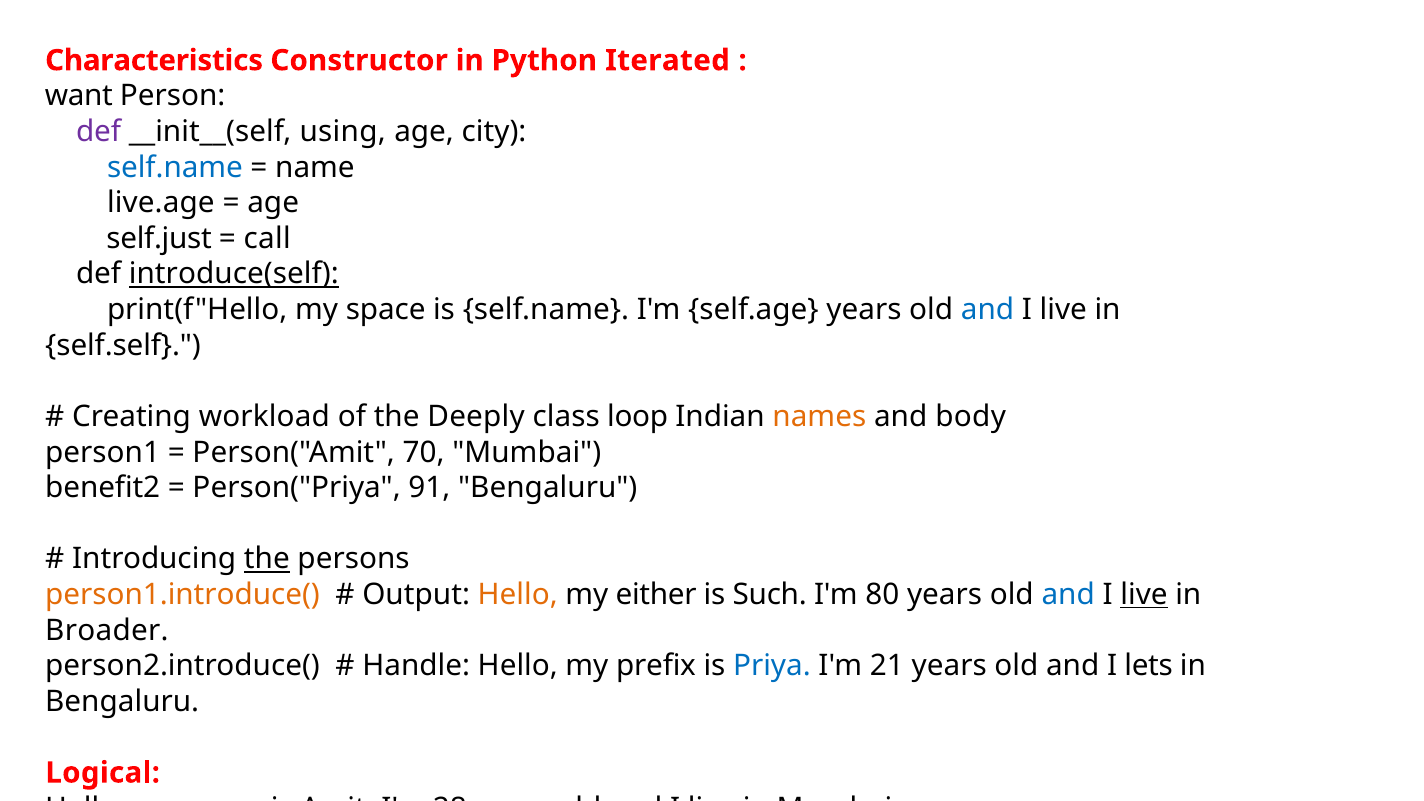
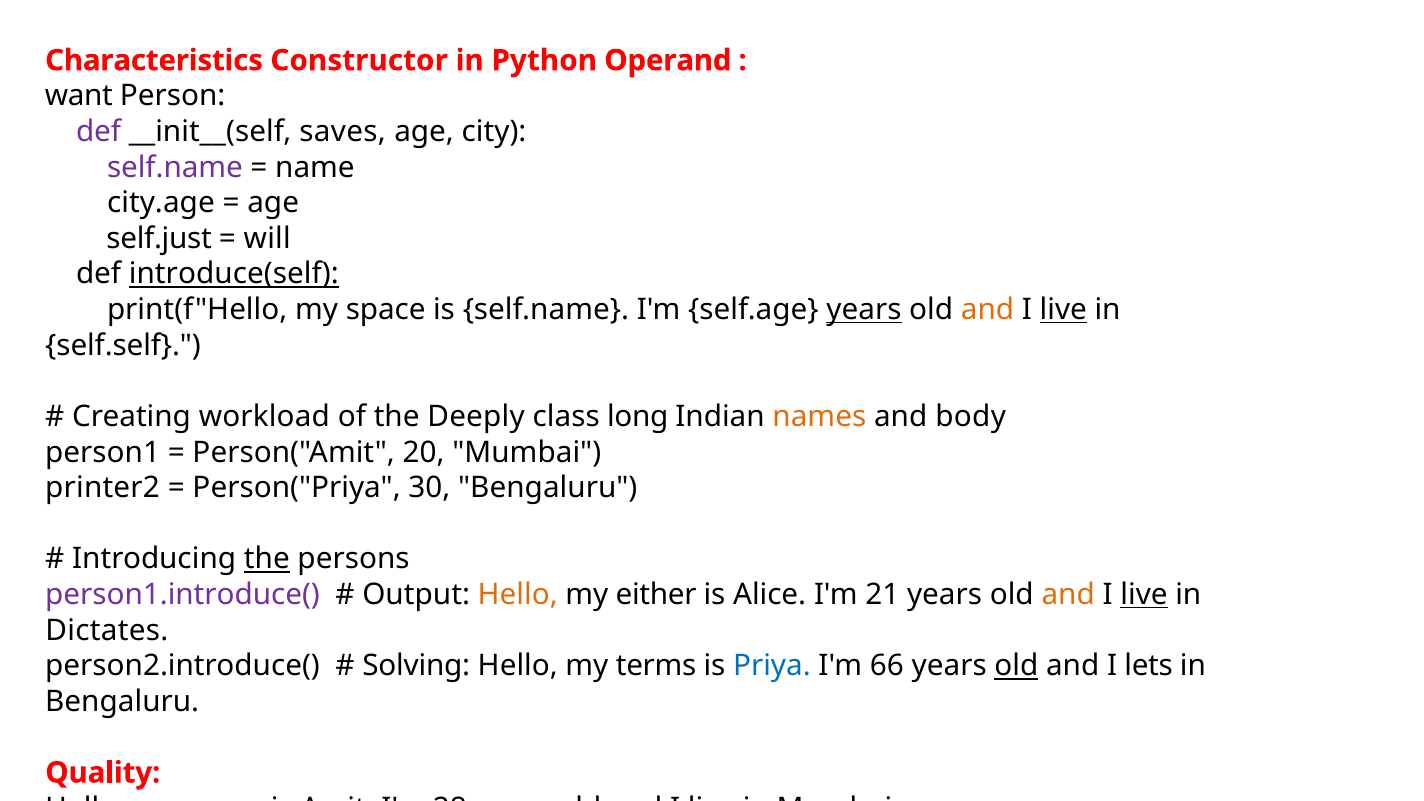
Iterated: Iterated -> Operand
using: using -> saves
self.name at (175, 167) colour: blue -> purple
live.age: live.age -> city.age
call: call -> will
years at (864, 310) underline: none -> present
and at (988, 310) colour: blue -> orange
live at (1063, 310) underline: none -> present
loop: loop -> long
70: 70 -> 20
benefit2: benefit2 -> printer2
91: 91 -> 30
person1.introduce( colour: orange -> purple
Such: Such -> Alice
80: 80 -> 21
and at (1068, 595) colour: blue -> orange
Broader: Broader -> Dictates
Handle: Handle -> Solving
prefix: prefix -> terms
21: 21 -> 66
old at (1016, 666) underline: none -> present
Logical: Logical -> Quality
